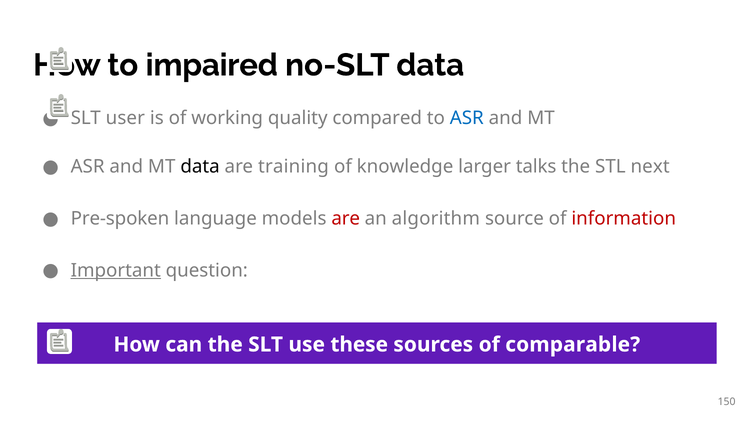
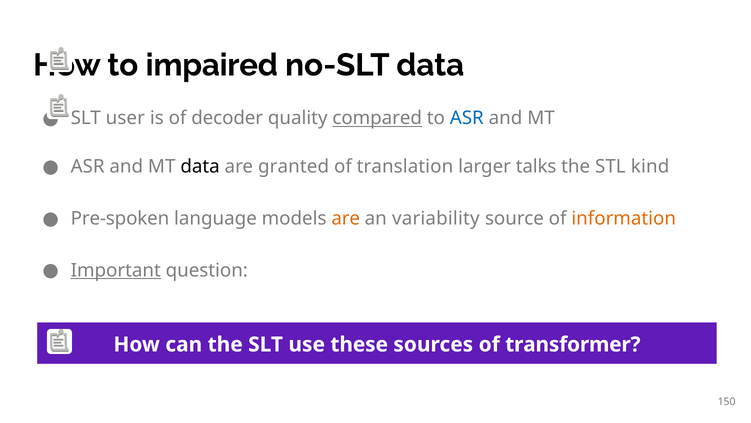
working: working -> decoder
compared underline: none -> present
training: training -> granted
knowledge: knowledge -> translation
next: next -> kind
are at (346, 218) colour: red -> orange
algorithm: algorithm -> variability
information colour: red -> orange
comparable: comparable -> transformer
